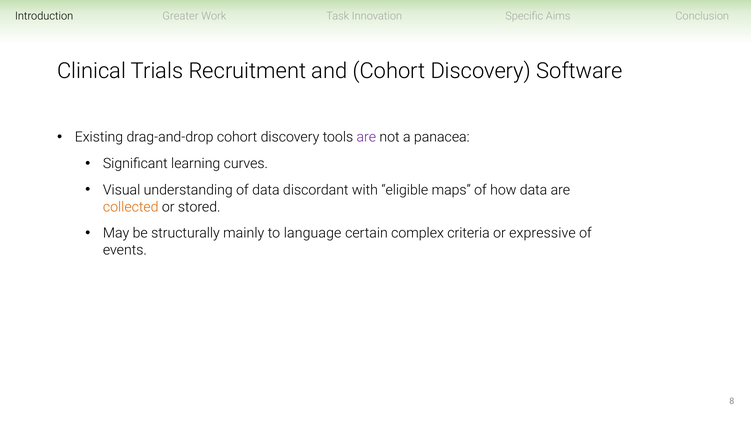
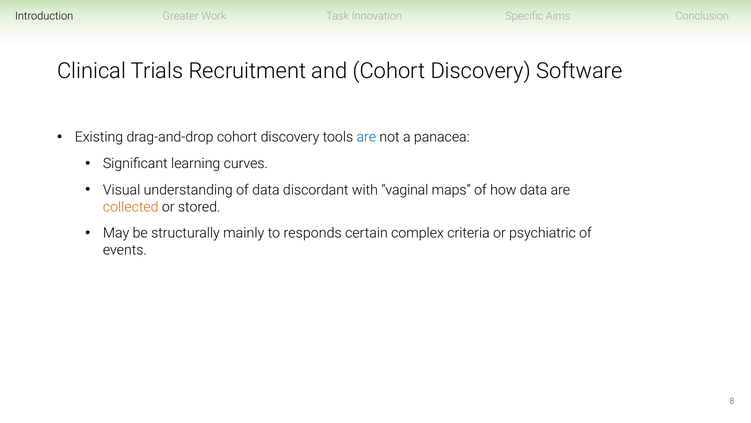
are at (366, 137) colour: purple -> blue
eligible: eligible -> vaginal
language: language -> responds
expressive: expressive -> psychiatric
